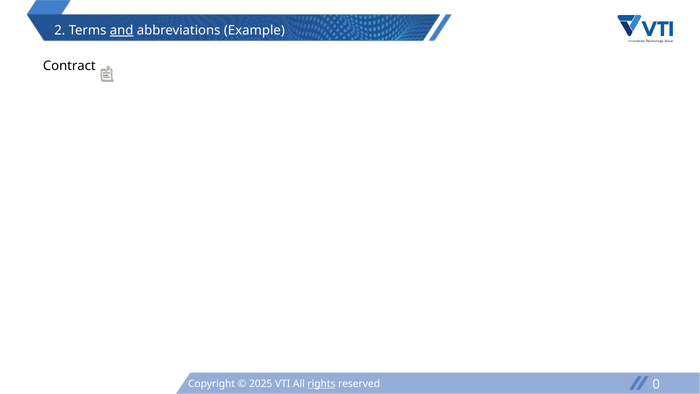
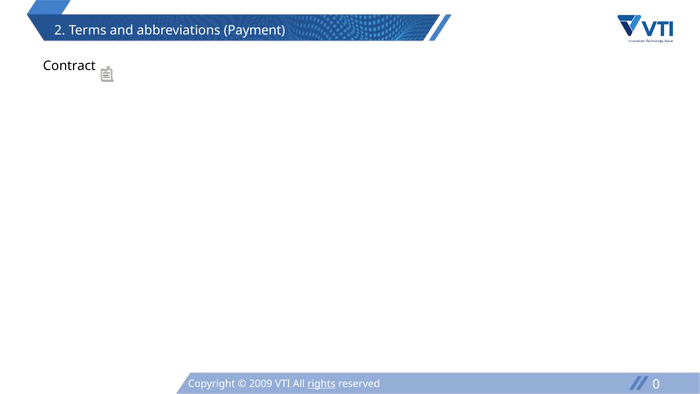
and underline: present -> none
Example: Example -> Payment
2025: 2025 -> 2009
